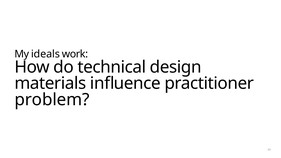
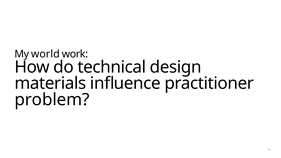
ideals: ideals -> world
